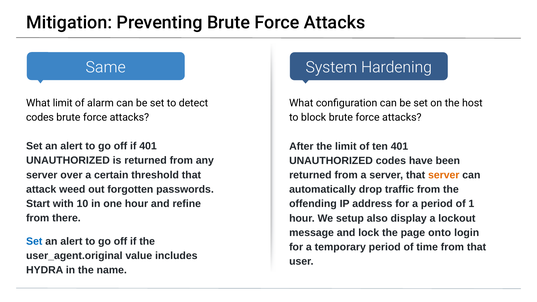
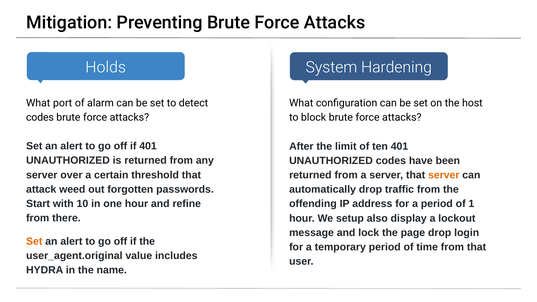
Same: Same -> Holds
What limit: limit -> port
page onto: onto -> drop
Set at (34, 241) colour: blue -> orange
